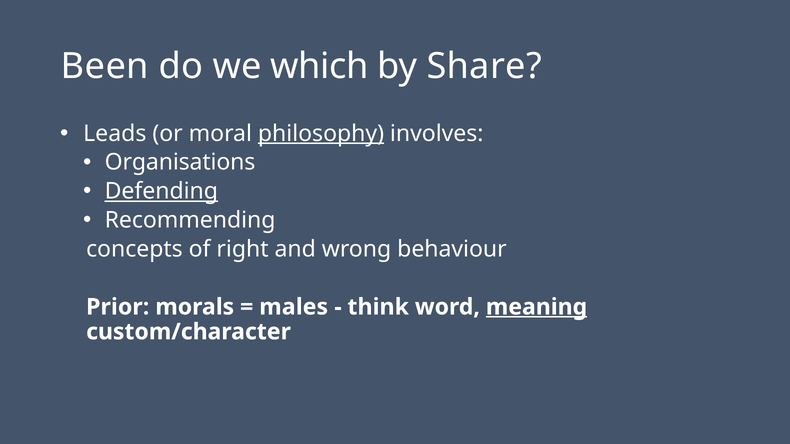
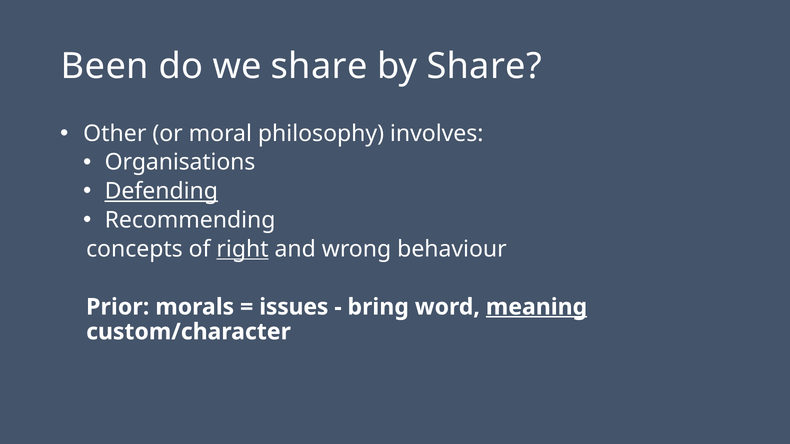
we which: which -> share
Leads: Leads -> Other
philosophy underline: present -> none
right underline: none -> present
males: males -> issues
think: think -> bring
